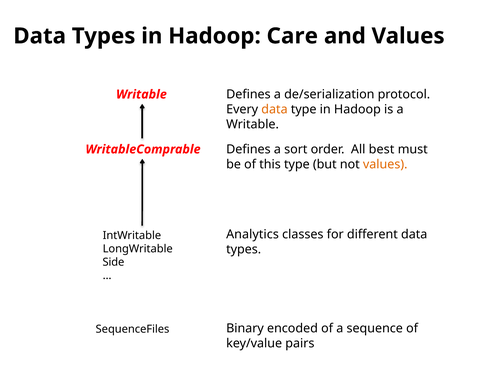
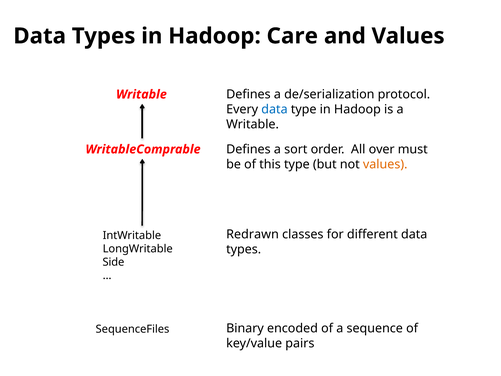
data at (274, 109) colour: orange -> blue
best: best -> over
Analytics: Analytics -> Redrawn
